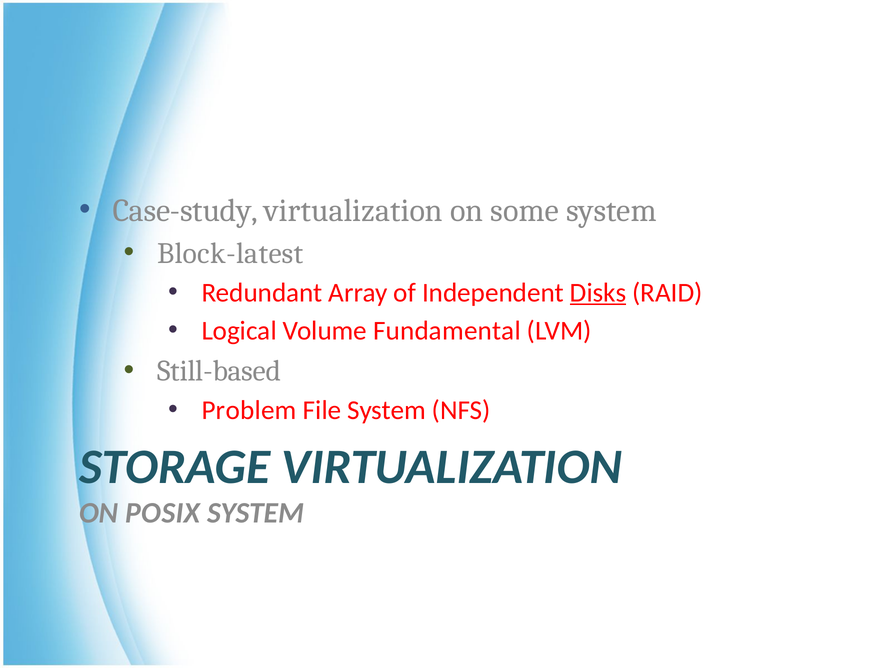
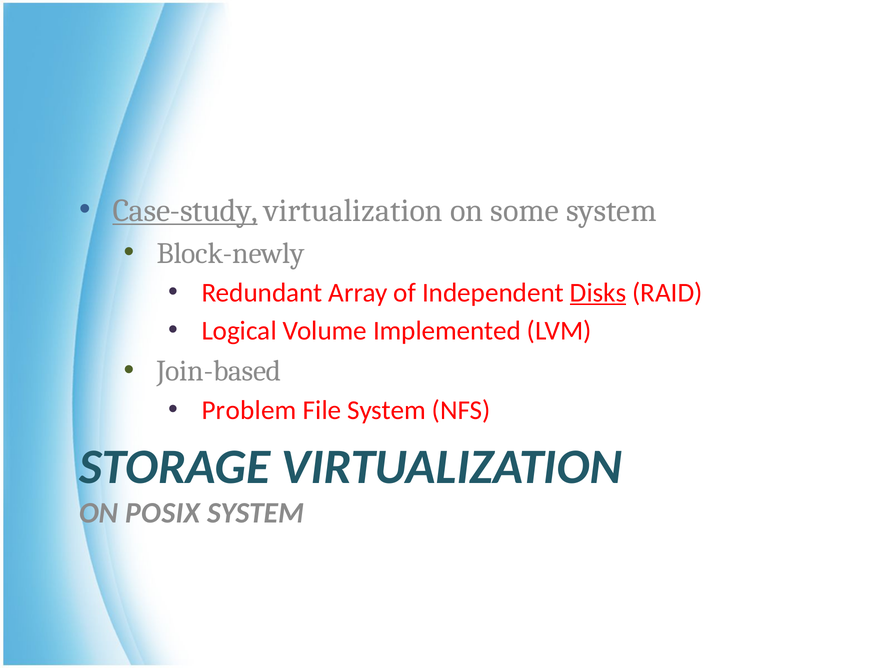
Case-study underline: none -> present
Block-latest: Block-latest -> Block-newly
Fundamental: Fundamental -> Implemented
Still-based: Still-based -> Join-based
